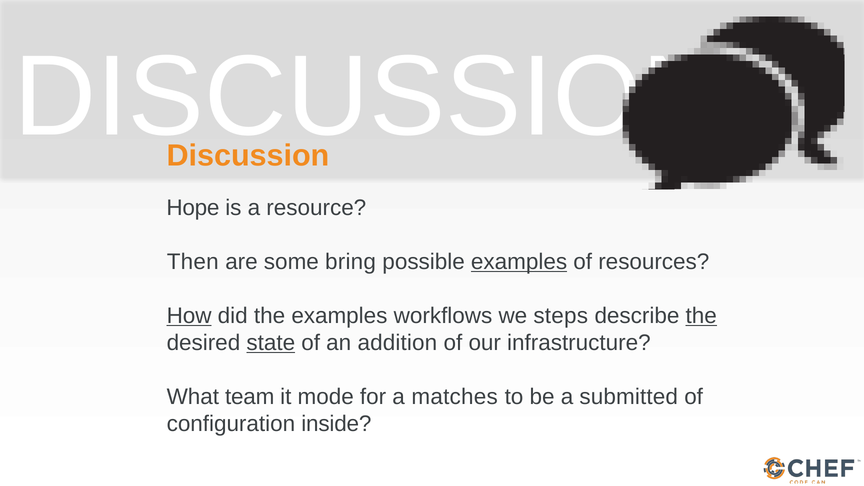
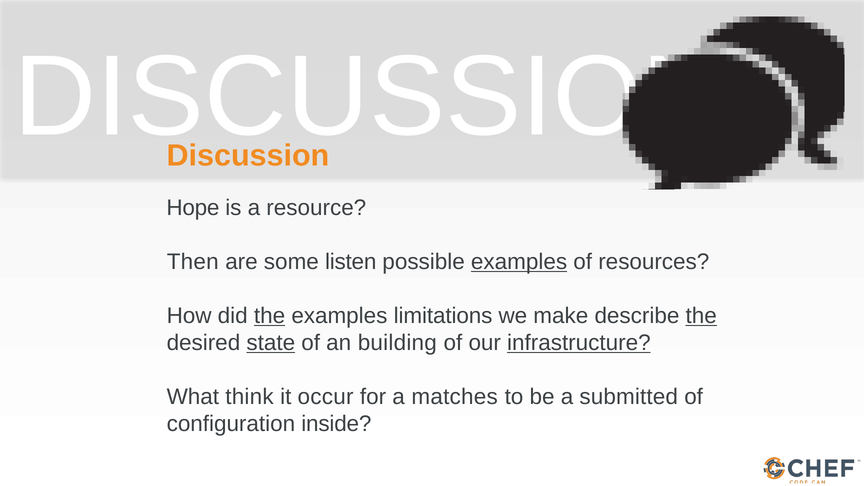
bring: bring -> listen
How underline: present -> none
the at (270, 316) underline: none -> present
workflows: workflows -> limitations
steps: steps -> make
addition: addition -> building
infrastructure underline: none -> present
team: team -> think
mode: mode -> occur
